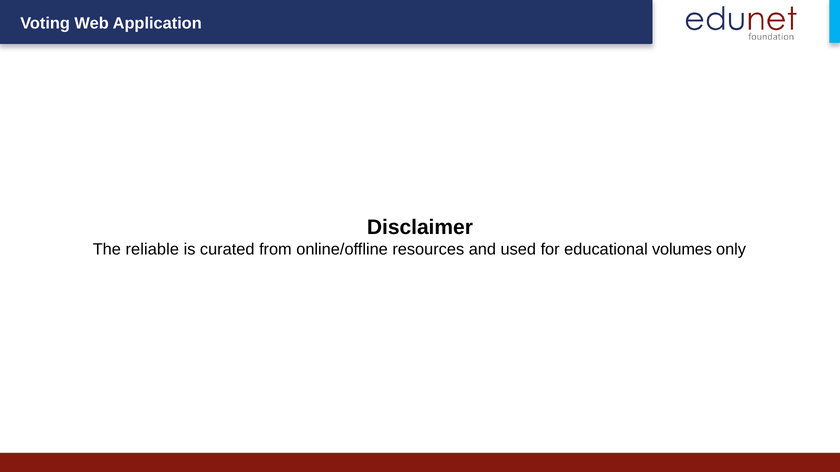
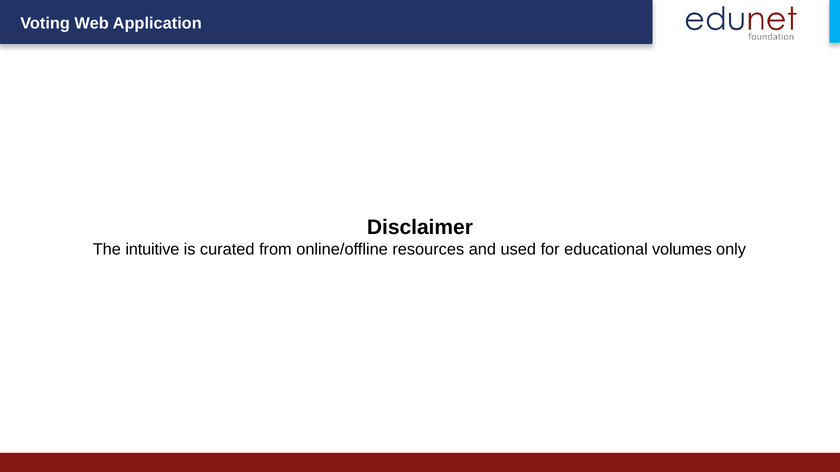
reliable: reliable -> intuitive
